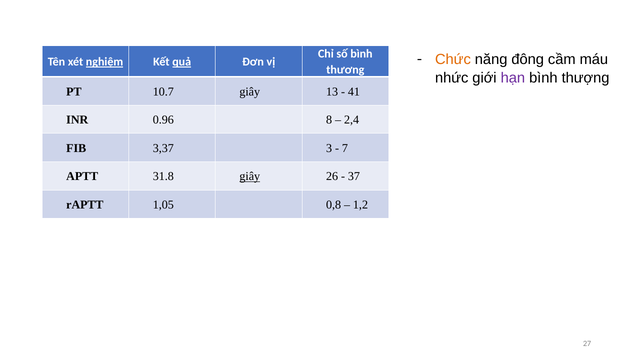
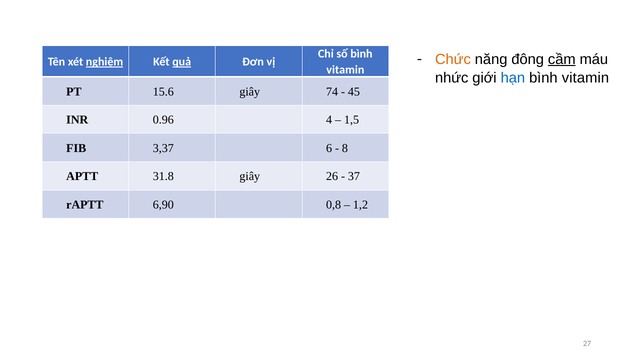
cầm underline: none -> present
thương at (345, 70): thương -> vitamin
hạn colour: purple -> blue
thượng at (586, 78): thượng -> vitamin
10.7: 10.7 -> 15.6
13: 13 -> 74
41: 41 -> 45
8: 8 -> 4
2,4: 2,4 -> 1,5
3: 3 -> 6
7: 7 -> 8
giây at (250, 176) underline: present -> none
1,05: 1,05 -> 6,90
